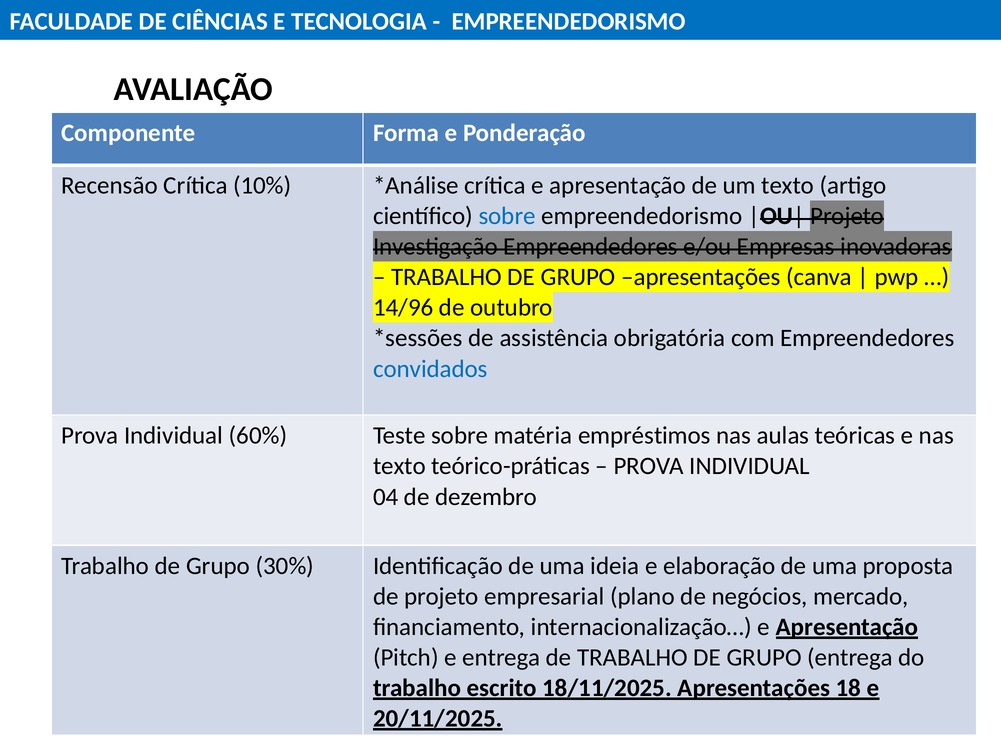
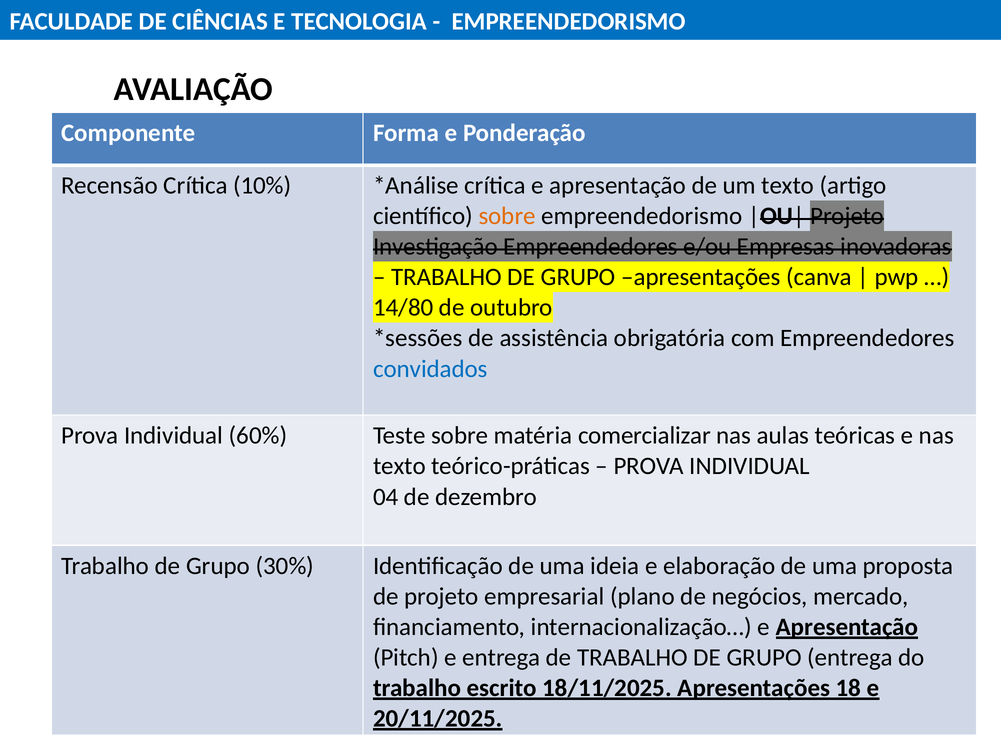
sobre at (507, 216) colour: blue -> orange
14/96: 14/96 -> 14/80
empréstimos: empréstimos -> comercializar
